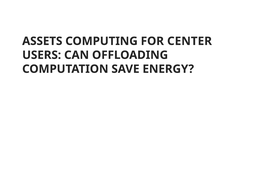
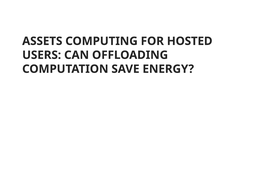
CENTER: CENTER -> HOSTED
